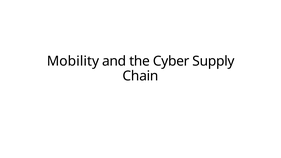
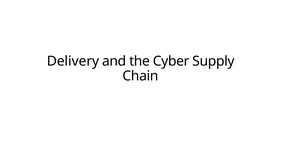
Mobility: Mobility -> Delivery
